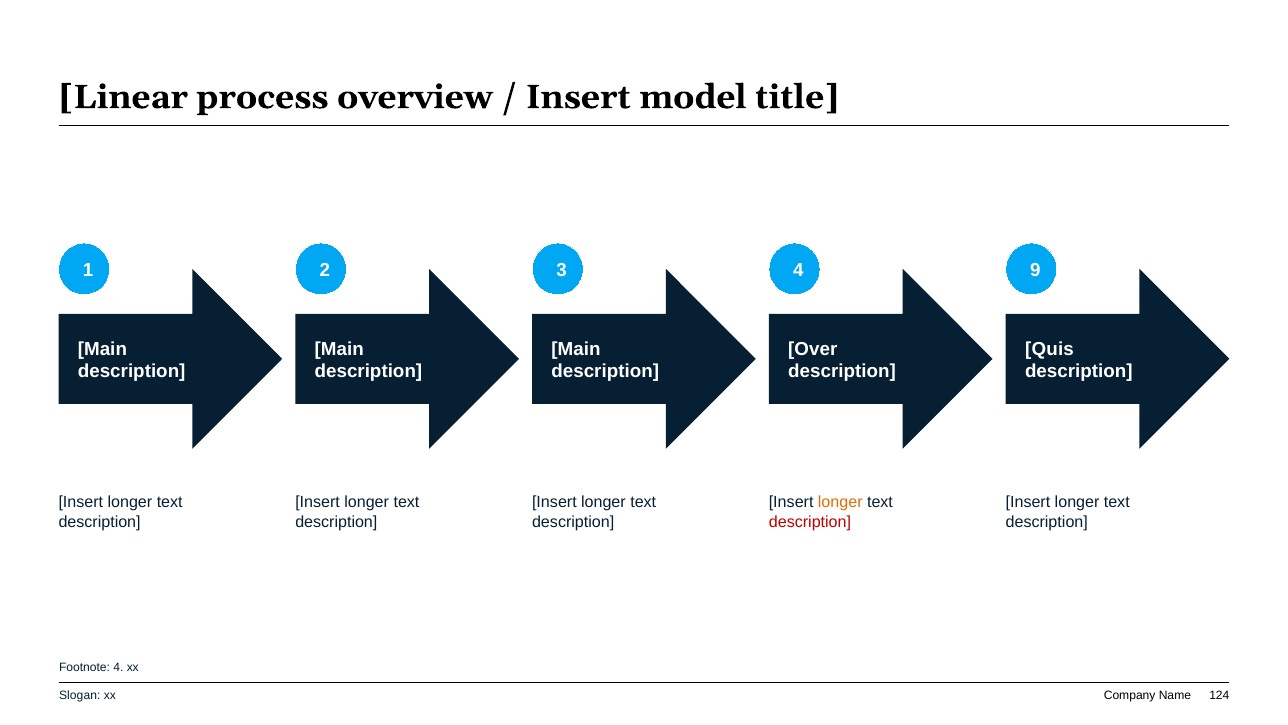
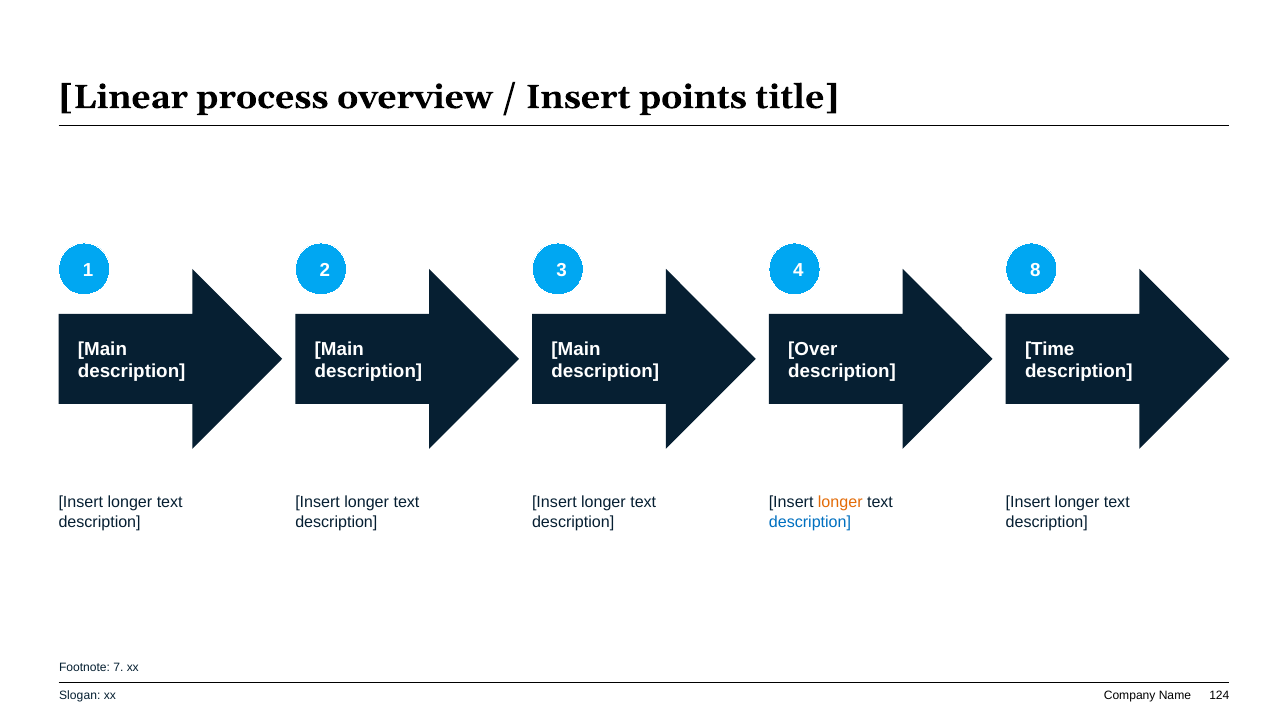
model: model -> points
9: 9 -> 8
Quis: Quis -> Time
description at (810, 521) colour: red -> blue
Footnote 4: 4 -> 7
